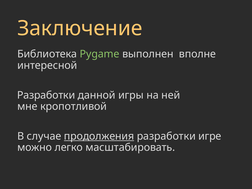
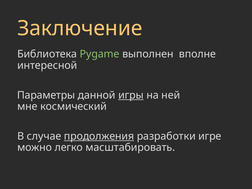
Разработки at (46, 95): Разработки -> Параметры
игры underline: none -> present
кропотливой: кропотливой -> космический
